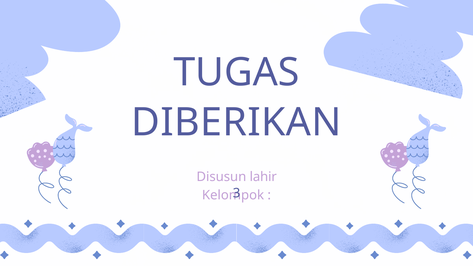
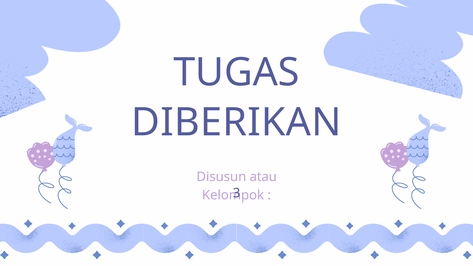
lahir: lahir -> atau
